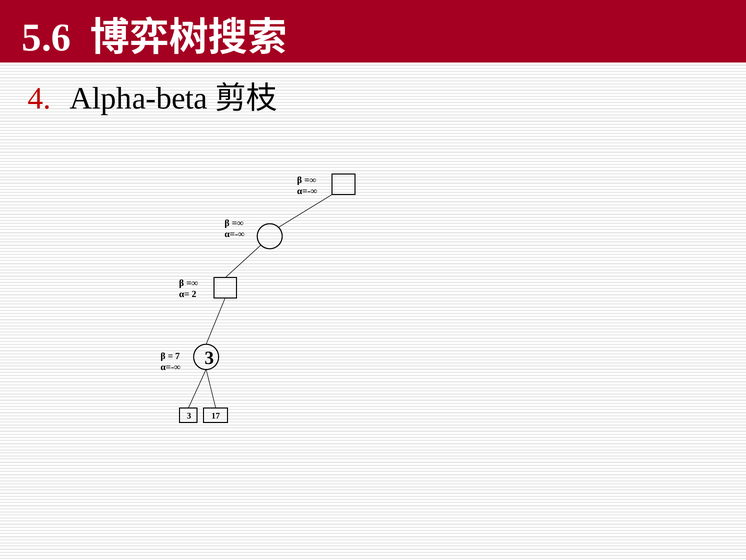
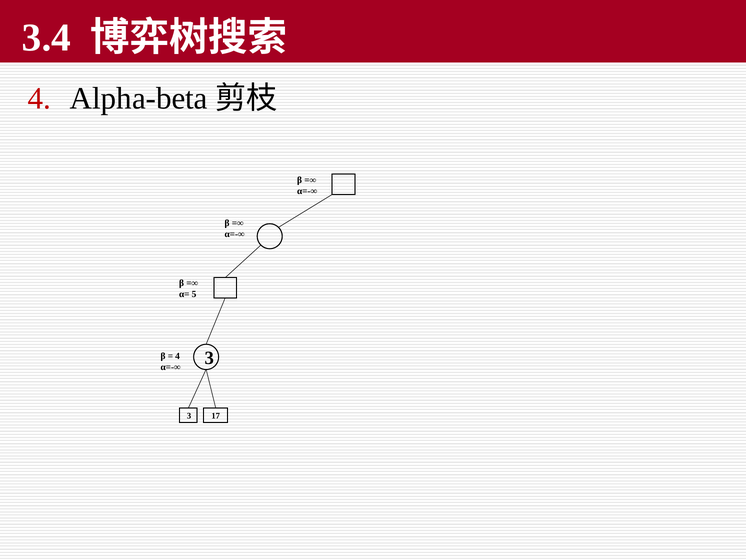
5.6: 5.6 -> 3.4
2: 2 -> 5
7 at (178, 356): 7 -> 4
